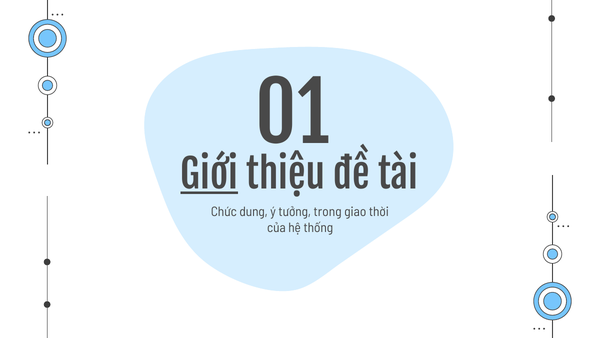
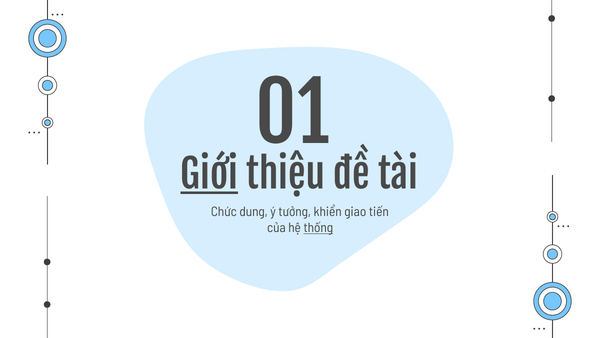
trong: trong -> khiển
thời: thời -> tiến
thống underline: none -> present
